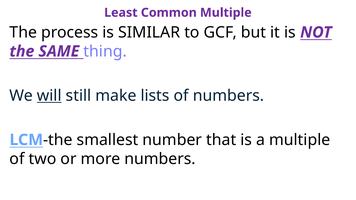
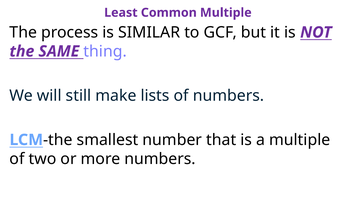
will underline: present -> none
